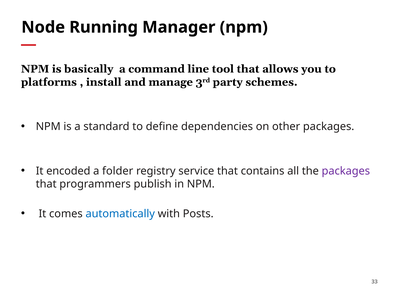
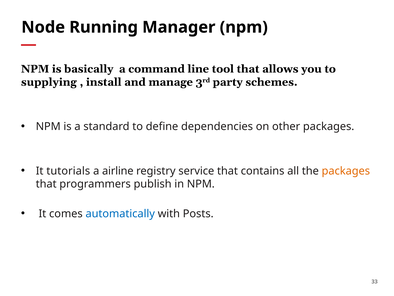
platforms: platforms -> supplying
encoded: encoded -> tutorials
folder: folder -> airline
packages at (346, 171) colour: purple -> orange
